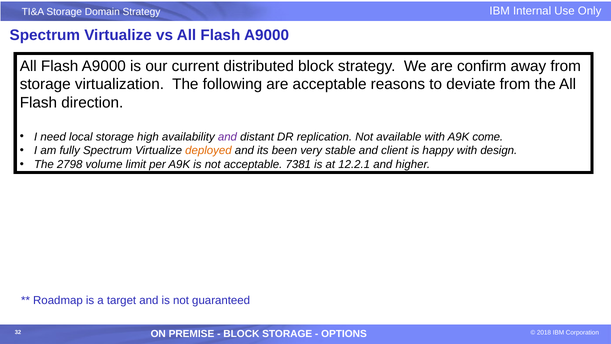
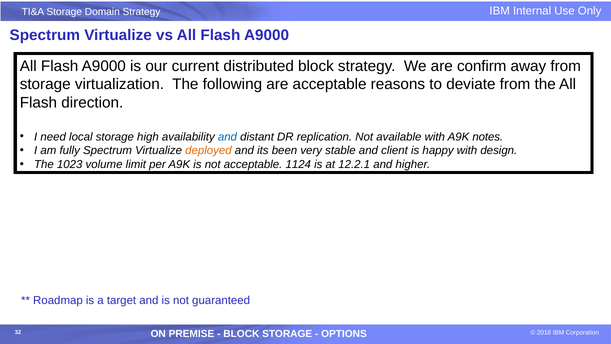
and at (227, 137) colour: purple -> blue
come: come -> notes
2798: 2798 -> 1023
7381: 7381 -> 1124
